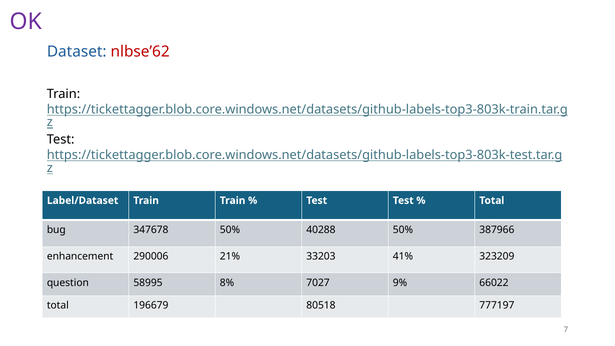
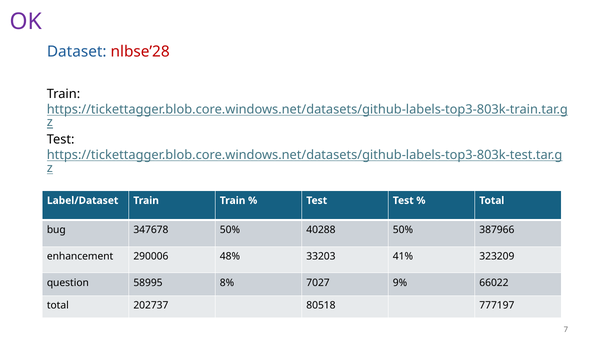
nlbse’62: nlbse’62 -> nlbse’28
21%: 21% -> 48%
196679: 196679 -> 202737
